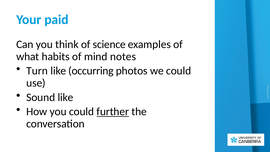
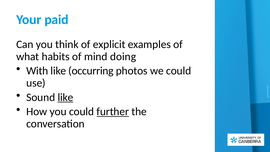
science: science -> explicit
notes: notes -> doing
Turn: Turn -> With
like at (65, 97) underline: none -> present
